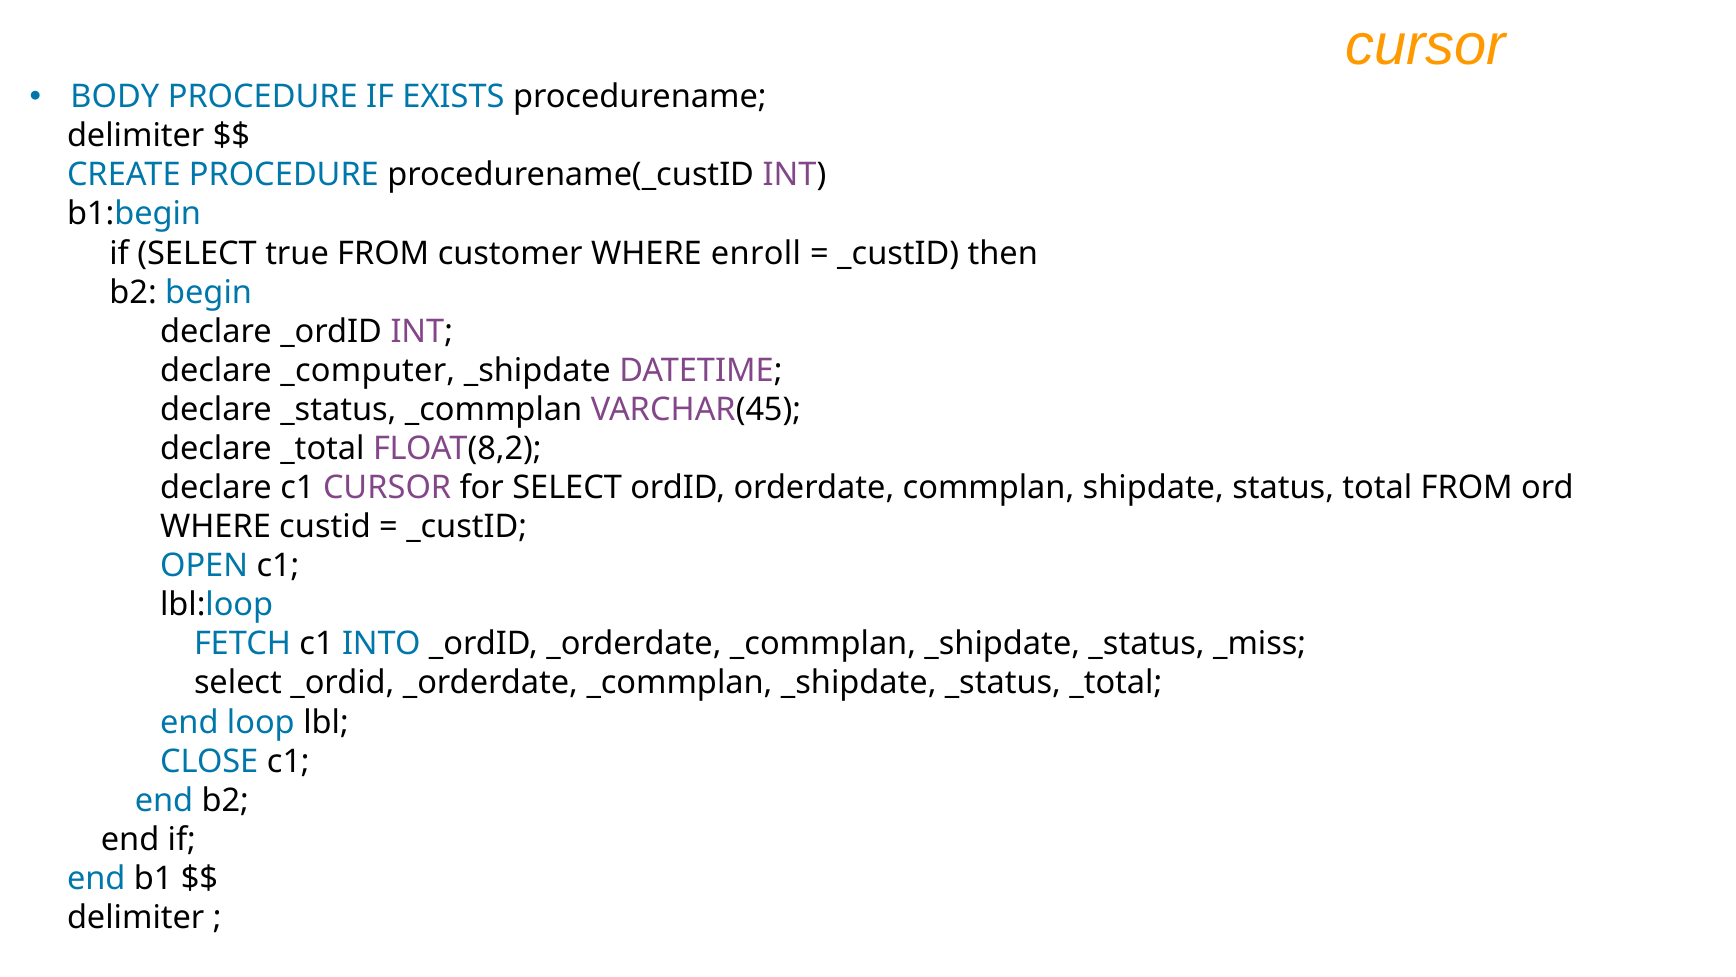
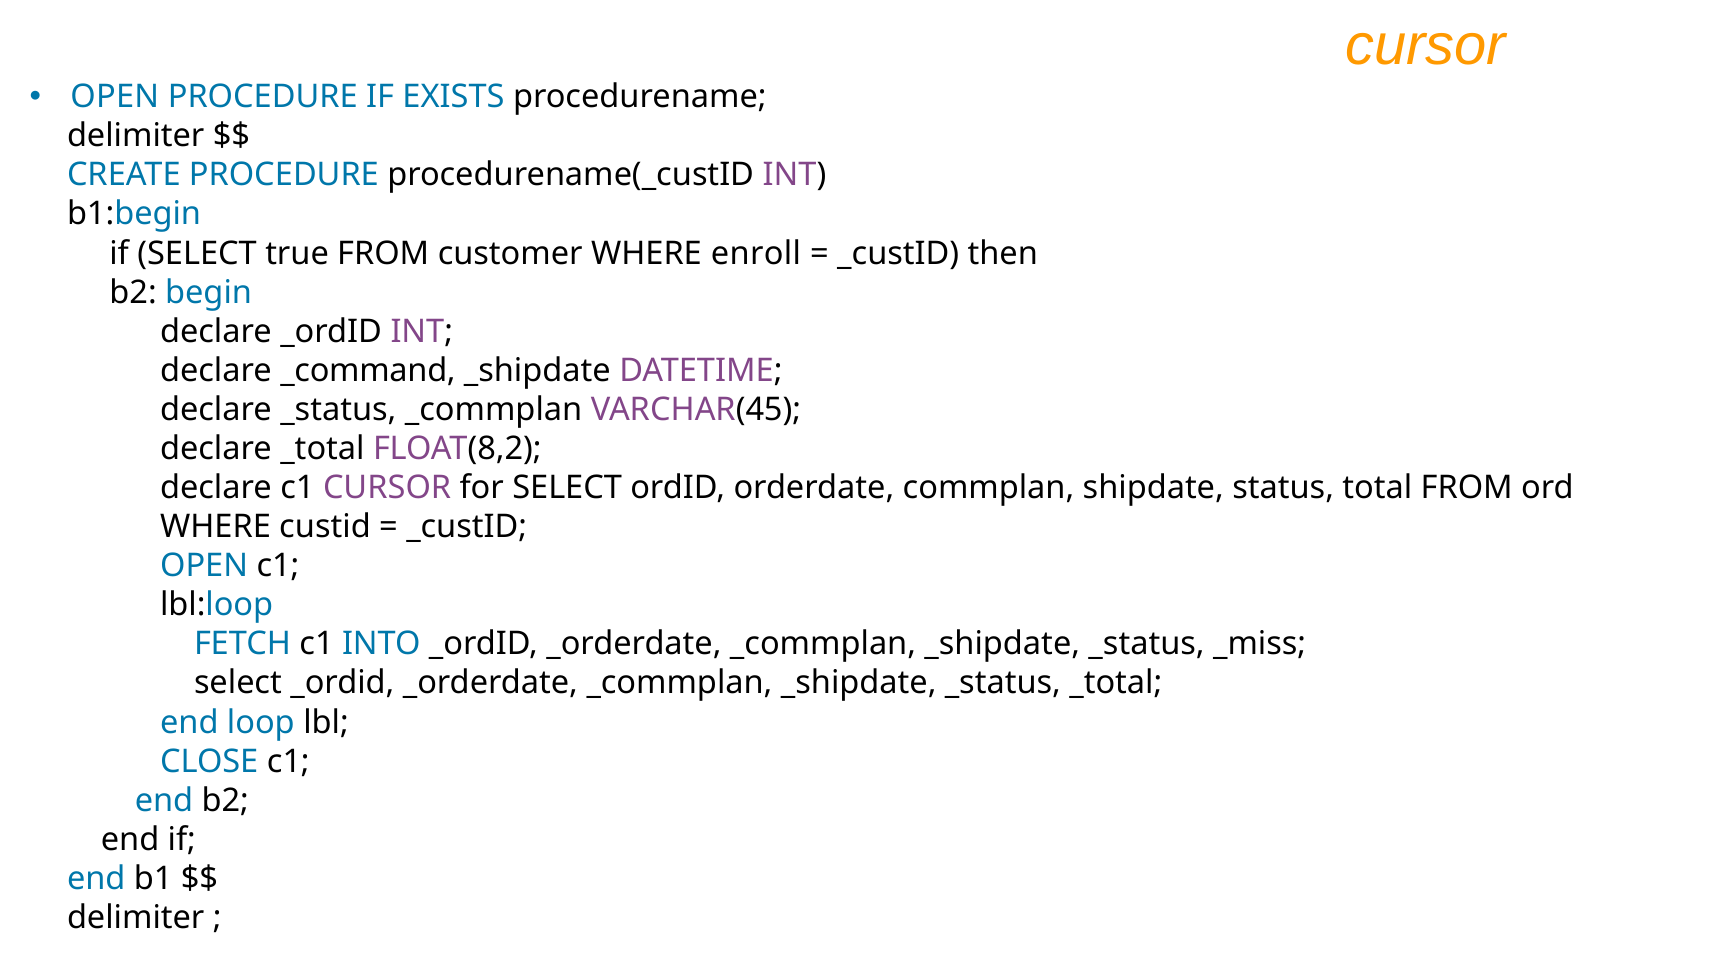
BODY at (115, 97): BODY -> OPEN
_computer: _computer -> _command
